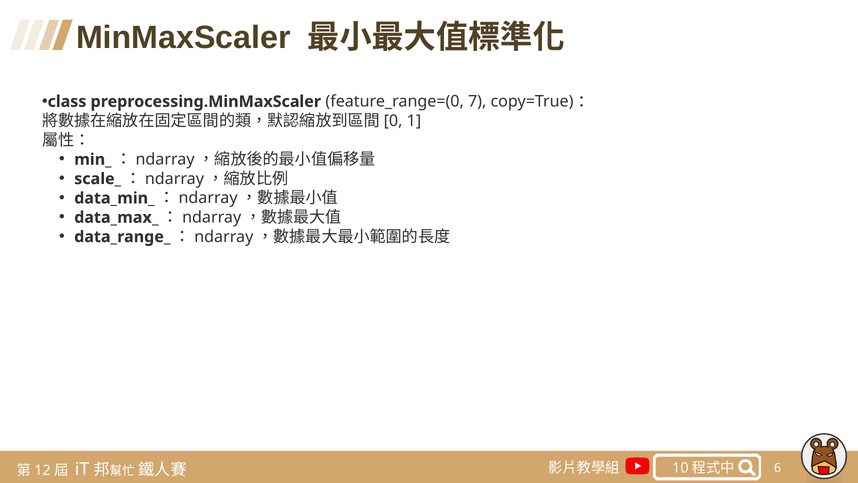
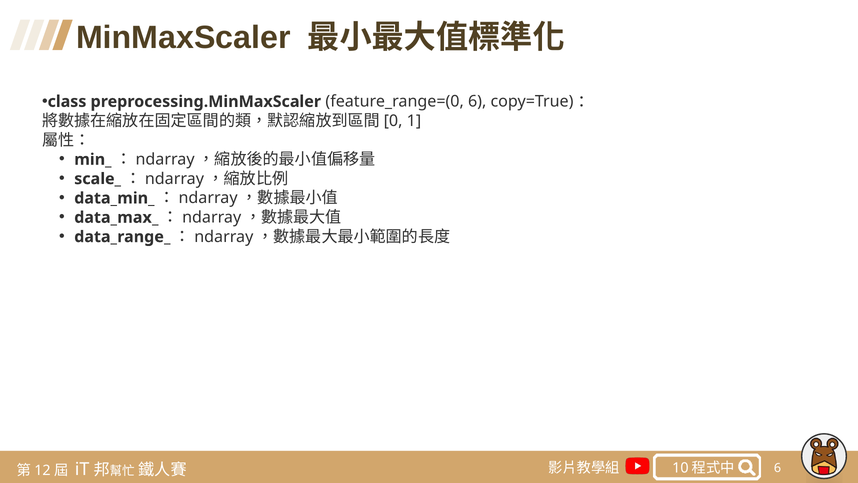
feature_range=(0 7: 7 -> 6
